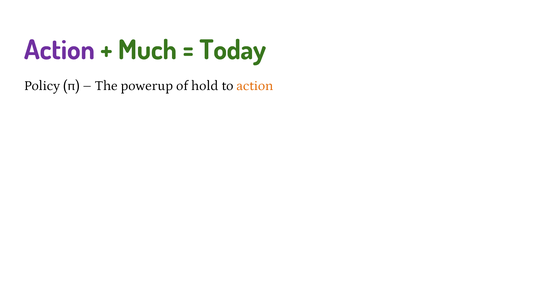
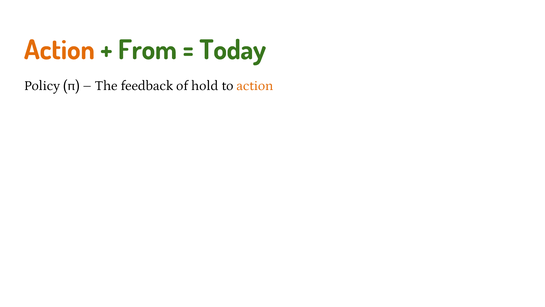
Action at (59, 50) colour: purple -> orange
Much: Much -> From
powerup: powerup -> feedback
